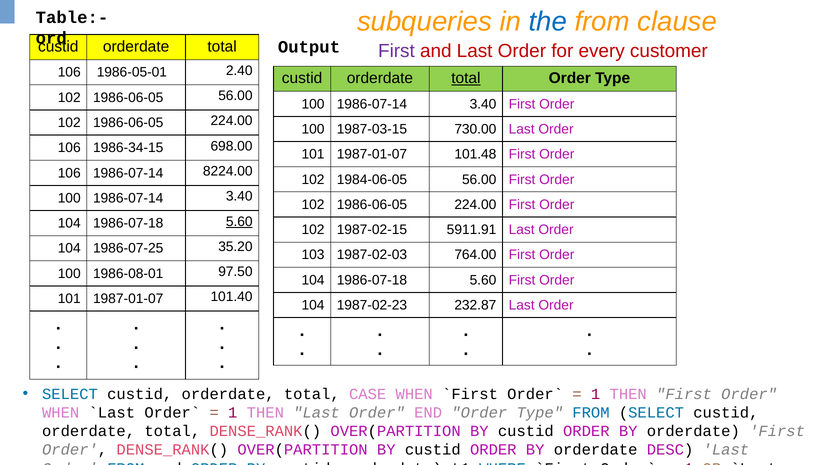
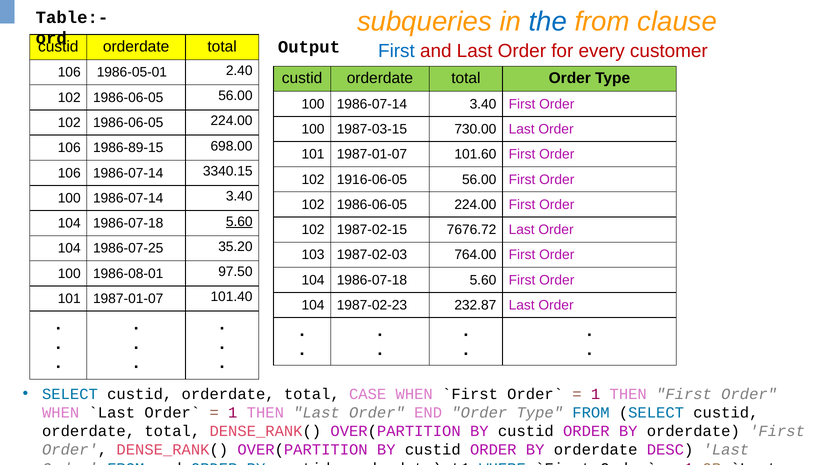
First at (396, 51) colour: purple -> blue
total at (466, 78) underline: present -> none
1986-34-15: 1986-34-15 -> 1986-89-15
101.48: 101.48 -> 101.60
8224.00: 8224.00 -> 3340.15
1984-06-05: 1984-06-05 -> 1916-06-05
5911.91: 5911.91 -> 7676.72
